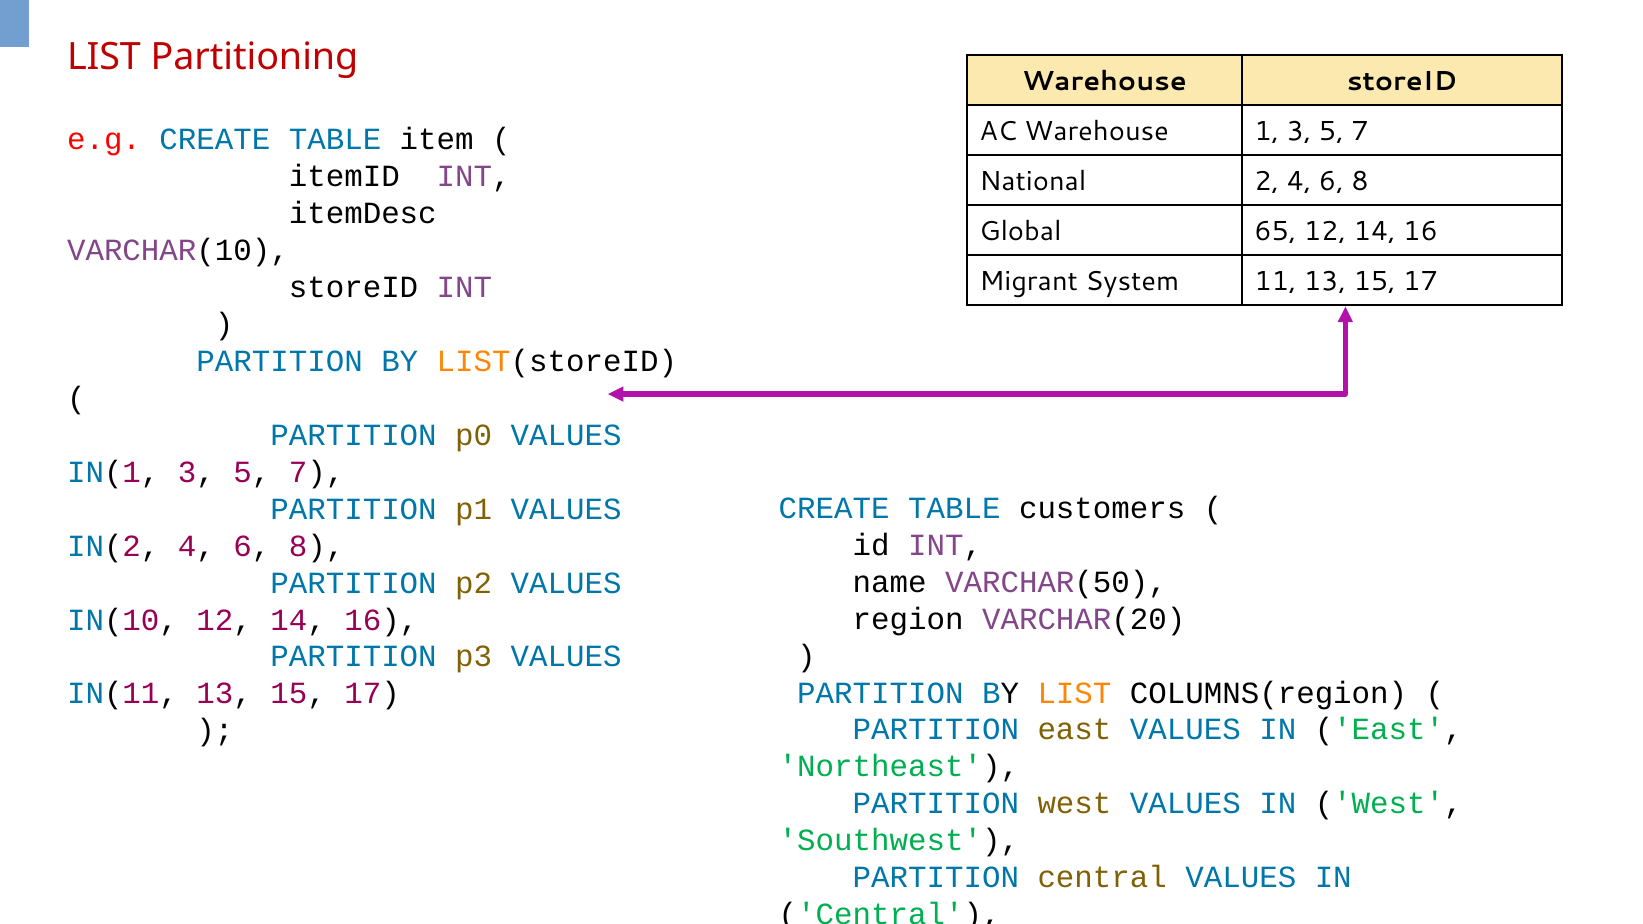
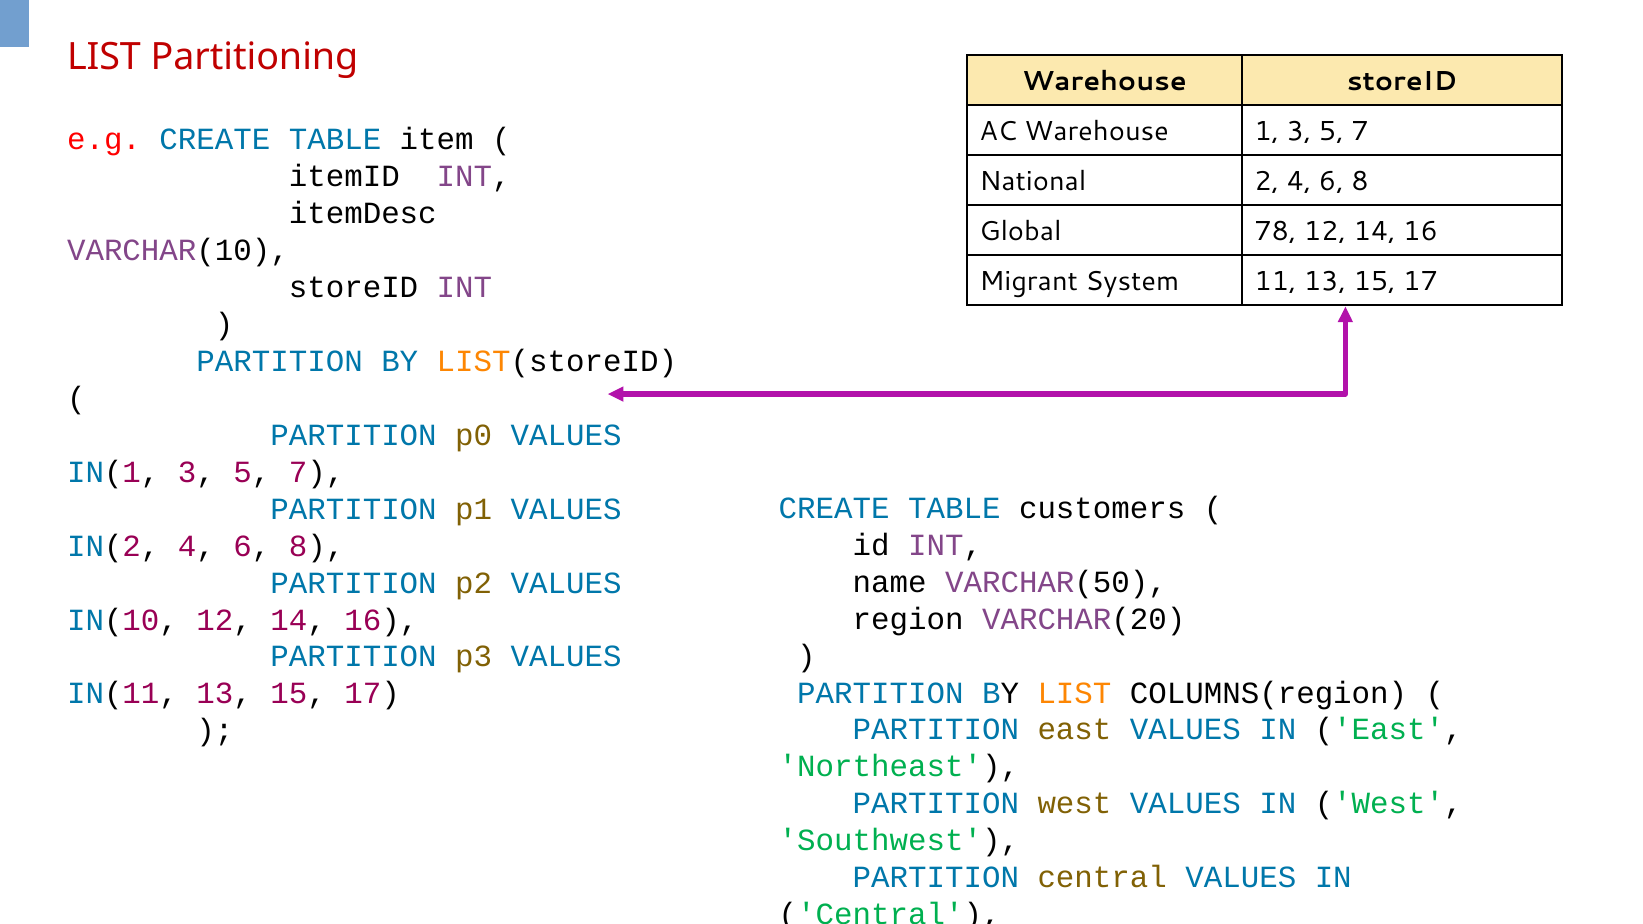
65: 65 -> 78
